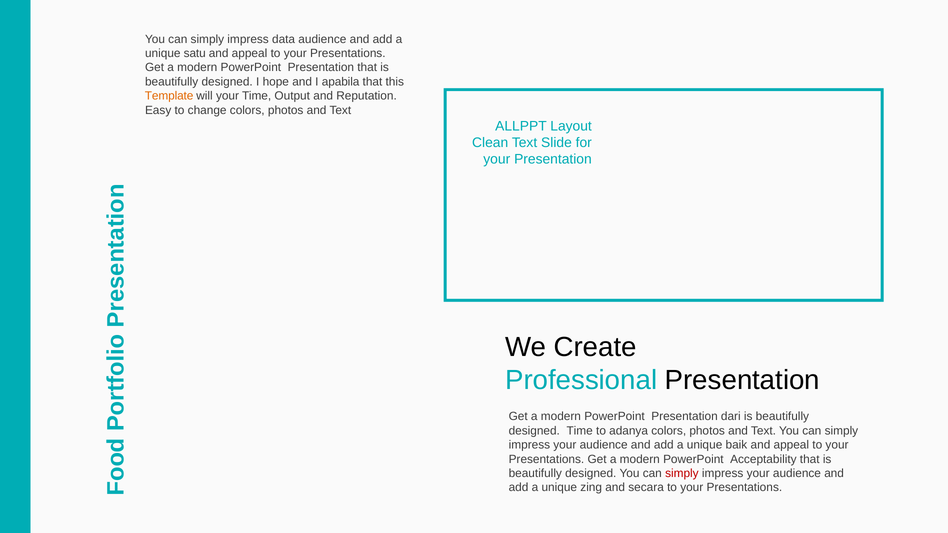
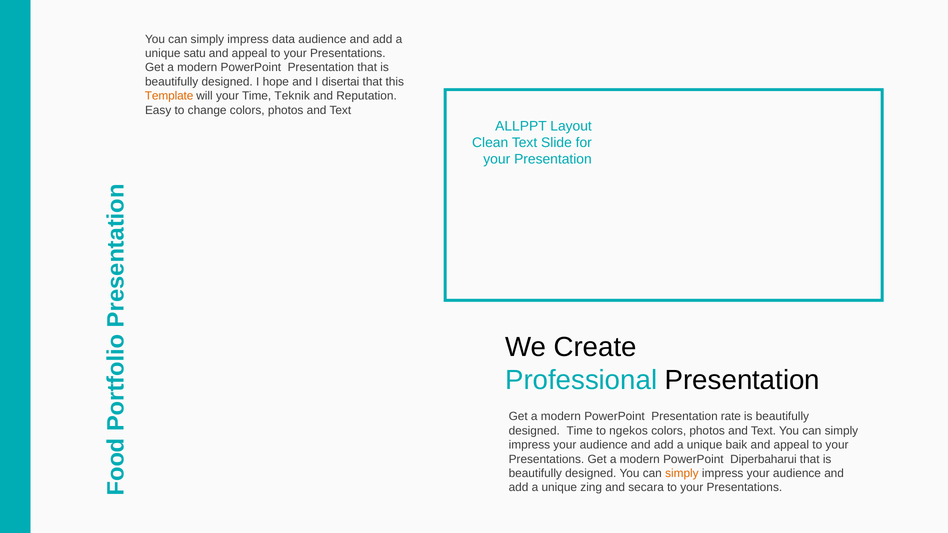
apabila: apabila -> disertai
Output: Output -> Teknik
dari: dari -> rate
adanya: adanya -> ngekos
Acceptability: Acceptability -> Diperbaharui
simply at (682, 474) colour: red -> orange
